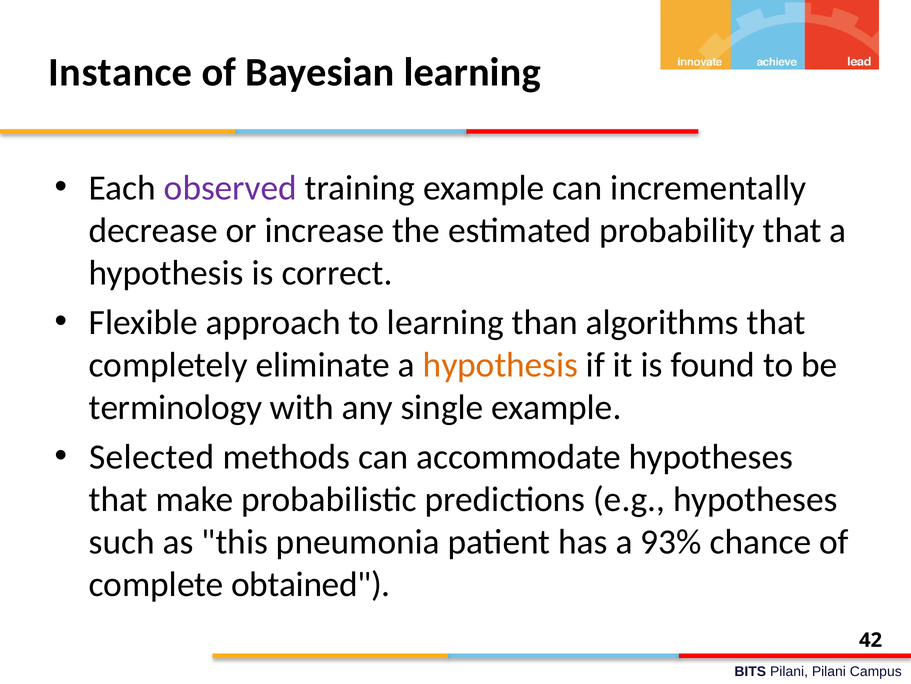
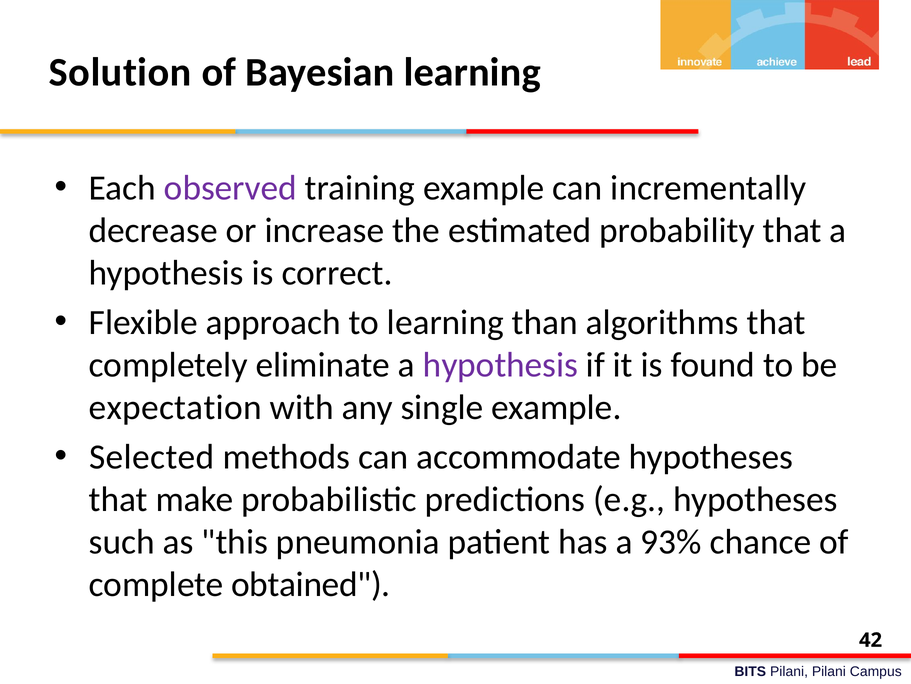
Instance: Instance -> Solution
hypothesis at (500, 364) colour: orange -> purple
terminology: terminology -> expectation
